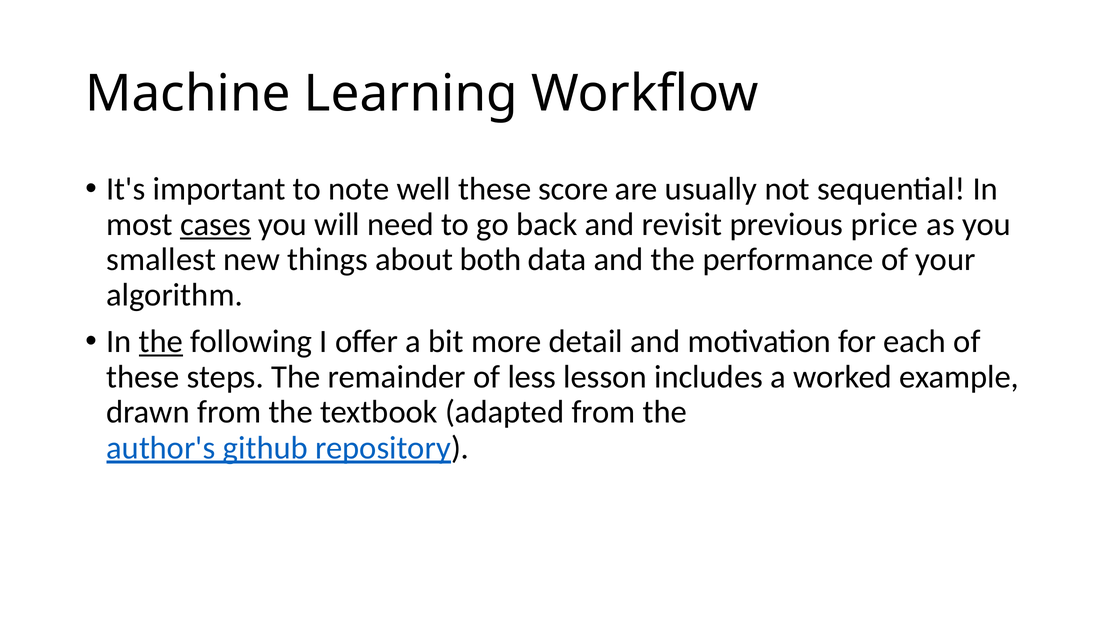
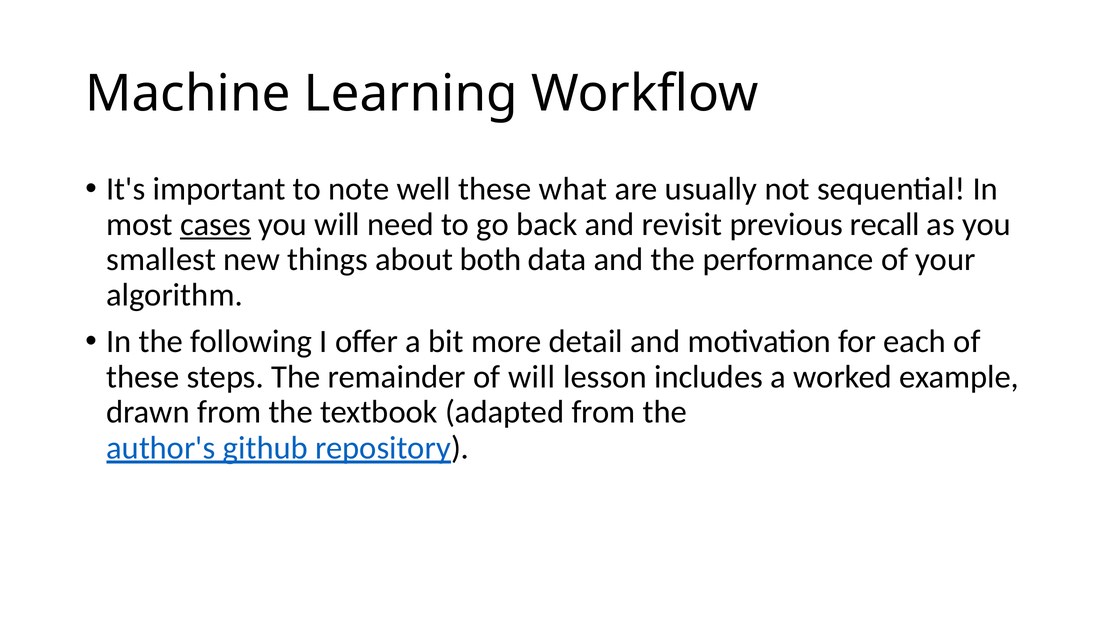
score: score -> what
price: price -> recall
the at (161, 342) underline: present -> none
of less: less -> will
